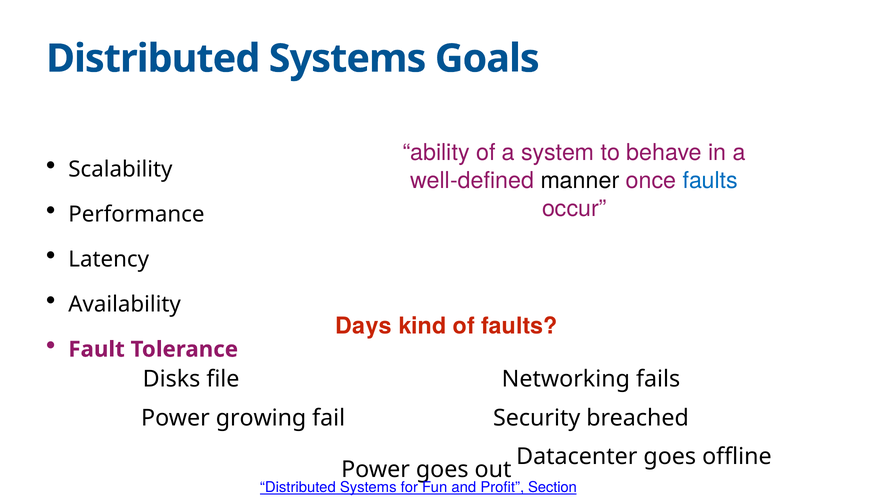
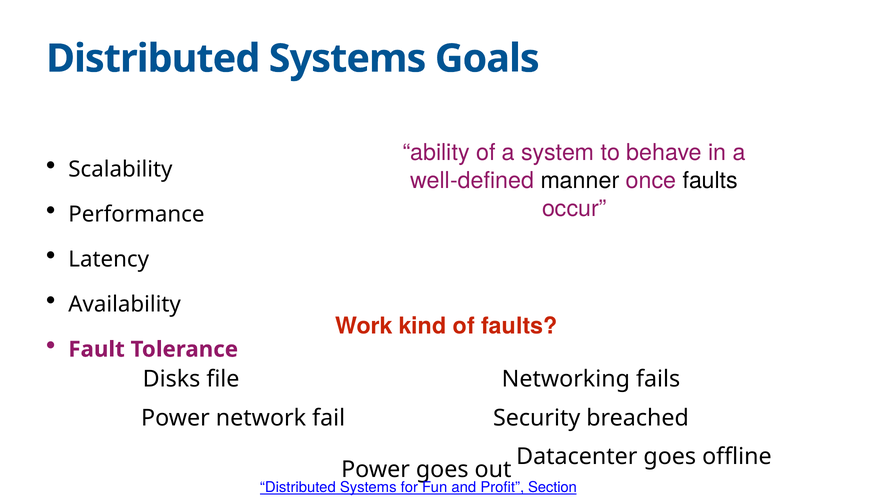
faults at (710, 181) colour: blue -> black
Days: Days -> Work
growing: growing -> network
